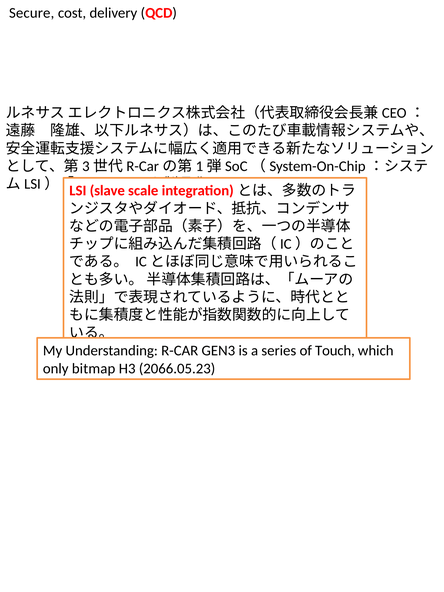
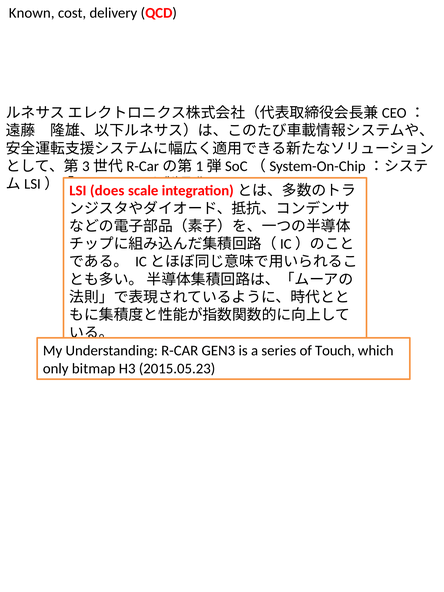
Secure: Secure -> Known
slave: slave -> does
2066.05.23: 2066.05.23 -> 2015.05.23
